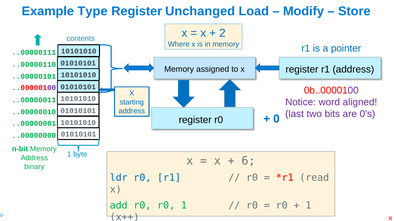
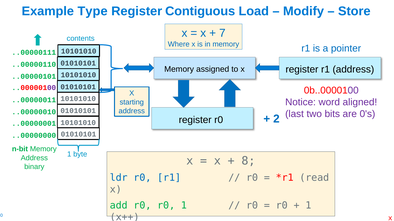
Unchanged: Unchanged -> Contiguous
2: 2 -> 7
0: 0 -> 2
6: 6 -> 8
